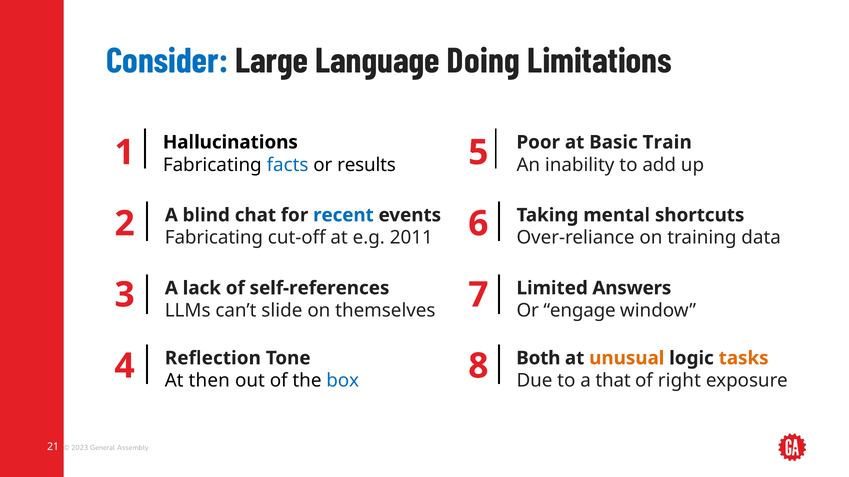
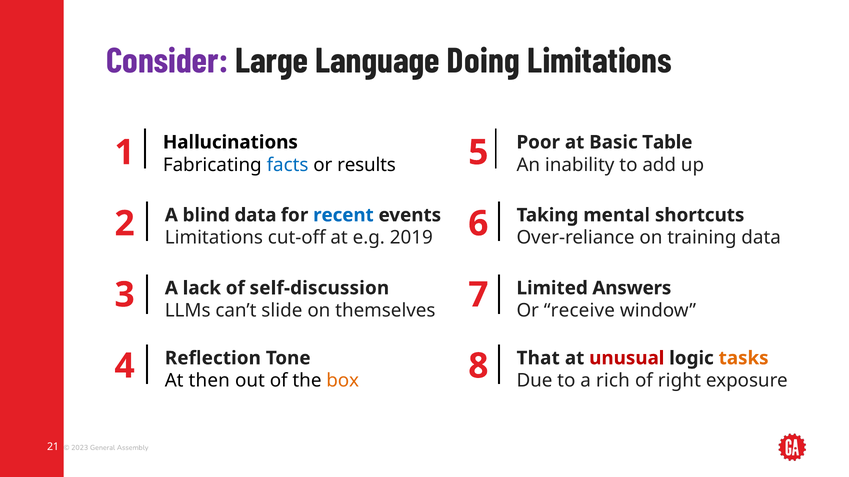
Consider colour: blue -> purple
Train: Train -> Table
blind chat: chat -> data
Fabricating at (214, 238): Fabricating -> Limitations
2011: 2011 -> 2019
self-references: self-references -> self-discussion
engage: engage -> receive
Both: Both -> That
unusual colour: orange -> red
box colour: blue -> orange
that: that -> rich
